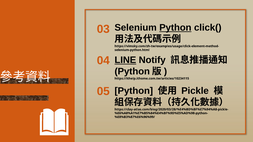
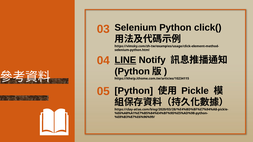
Python at (175, 28) underline: present -> none
